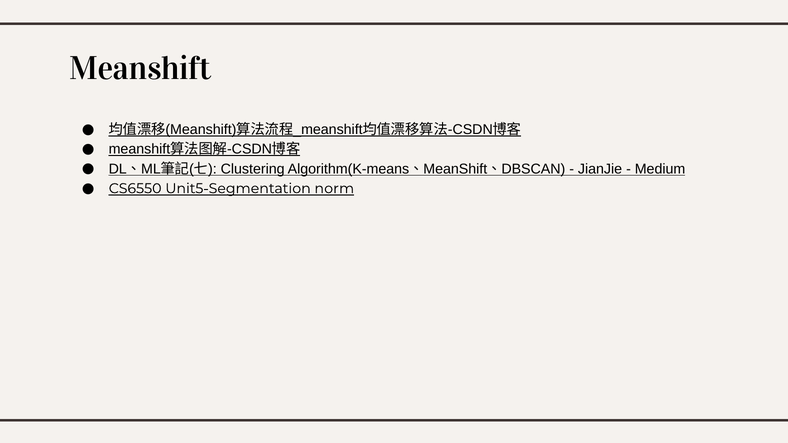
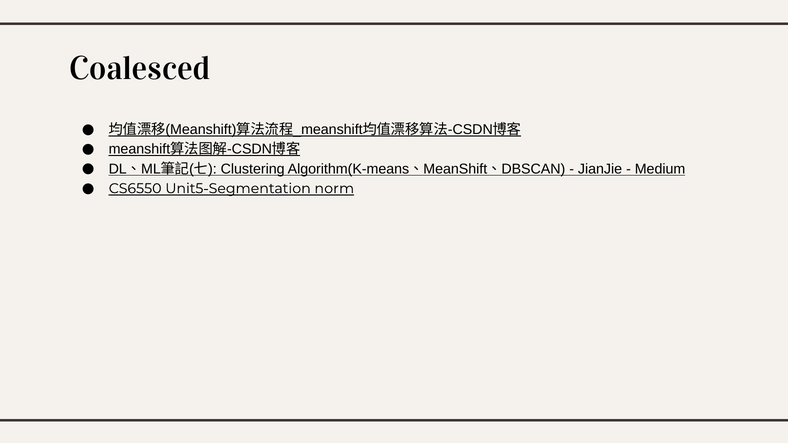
Meanshift at (140, 68): Meanshift -> Coalesced
